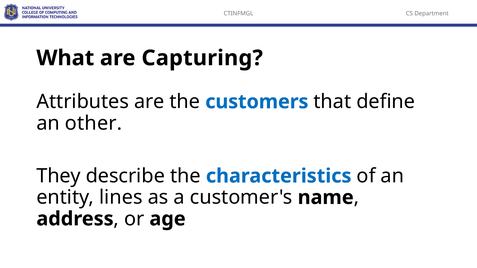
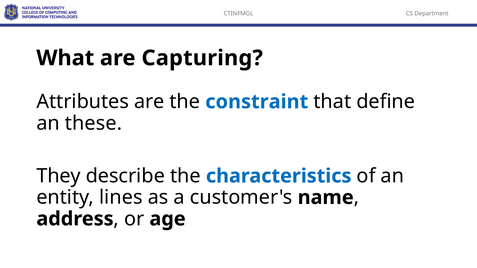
customers: customers -> constraint
other: other -> these
